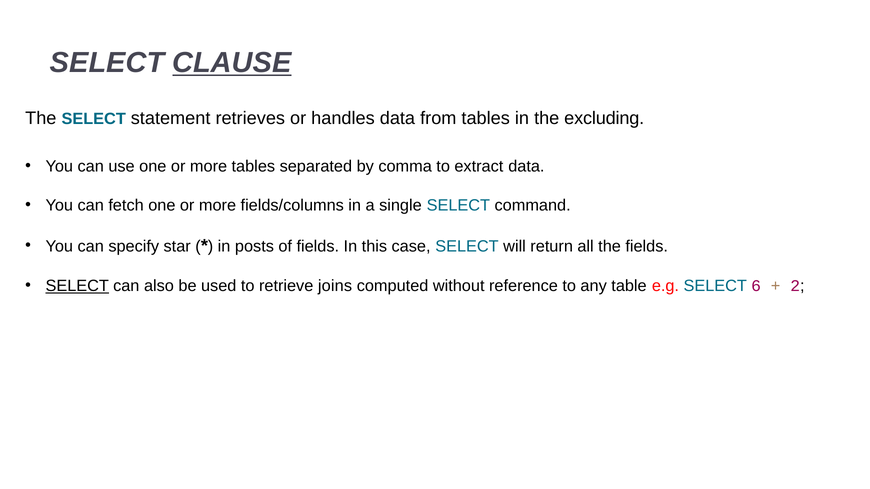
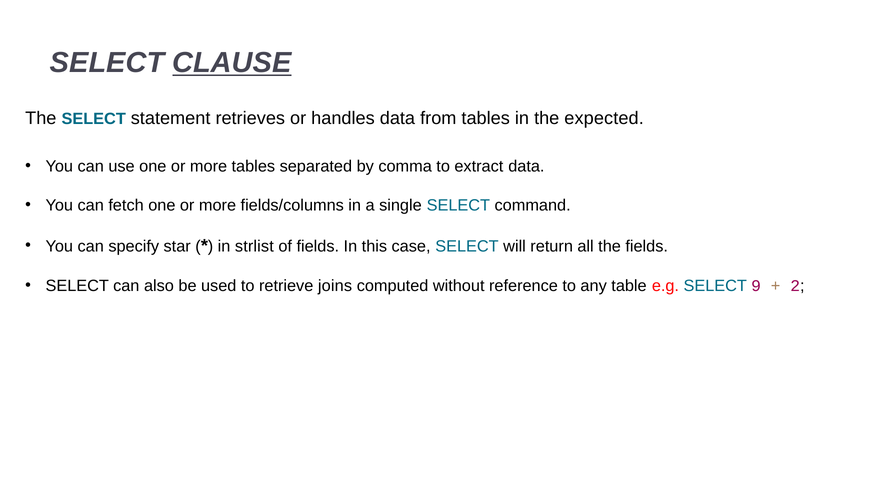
excluding: excluding -> expected
posts: posts -> strlist
SELECT at (77, 286) underline: present -> none
6: 6 -> 9
